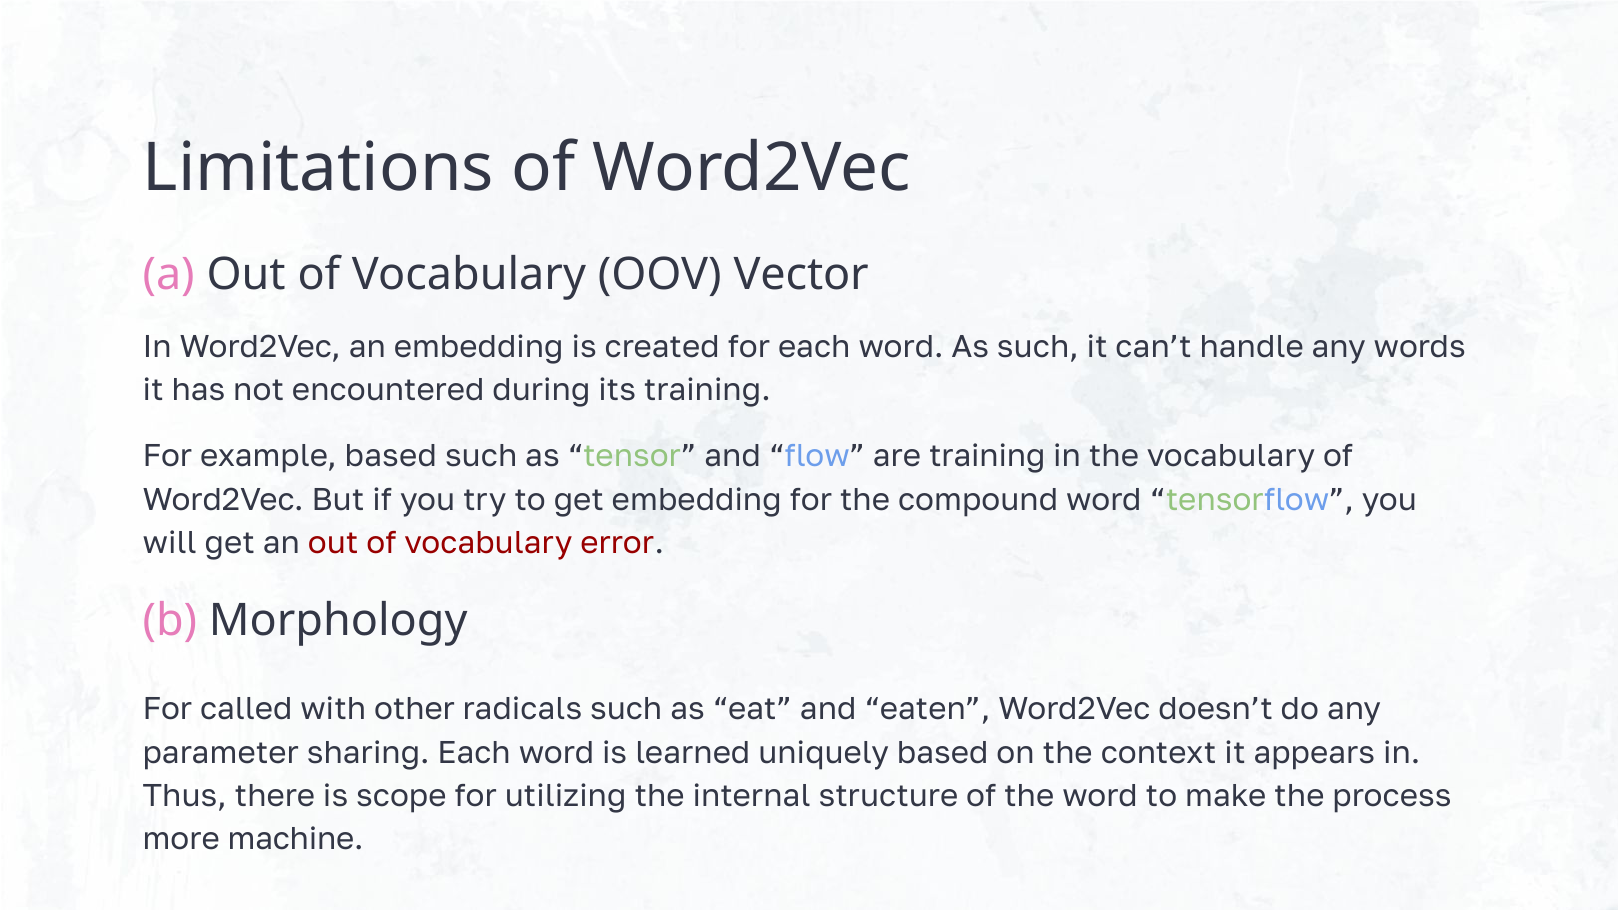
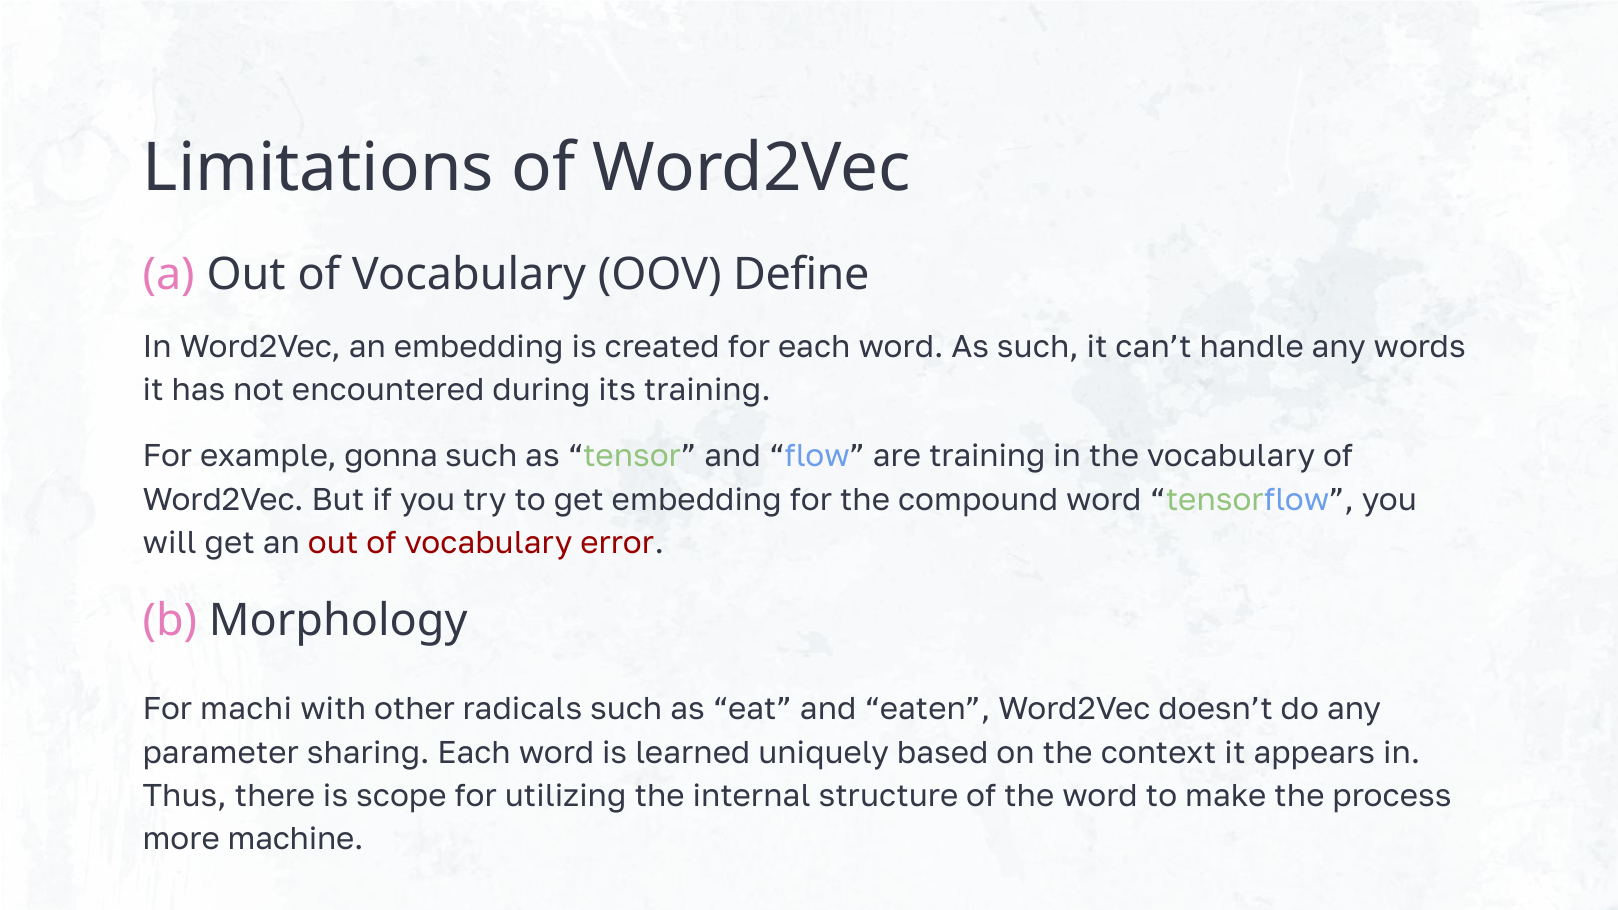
Vector: Vector -> Define
example based: based -> gonna
called: called -> machi
